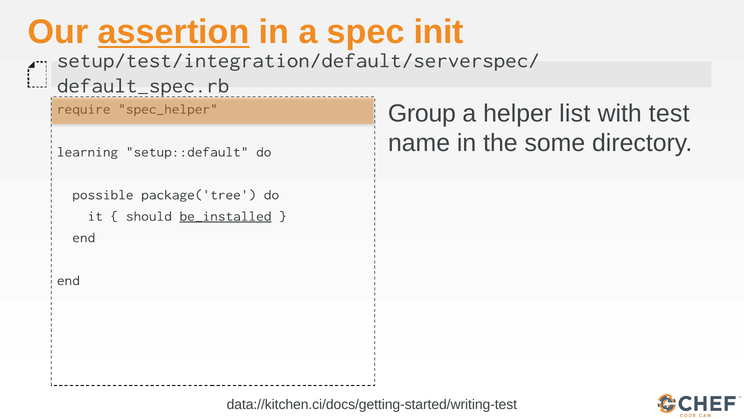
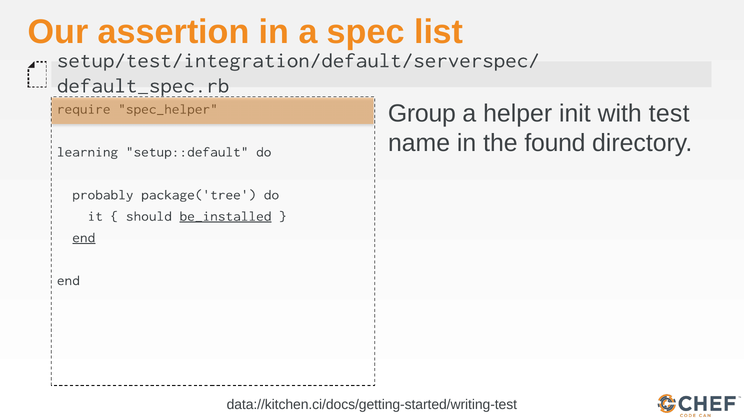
assertion underline: present -> none
init: init -> list
list: list -> init
some: some -> found
possible: possible -> probably
end at (84, 237) underline: none -> present
